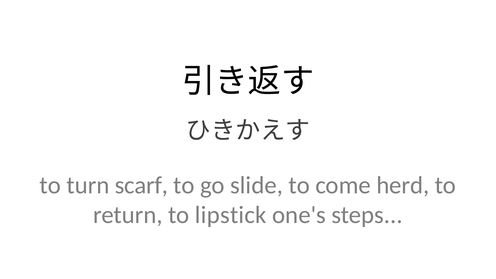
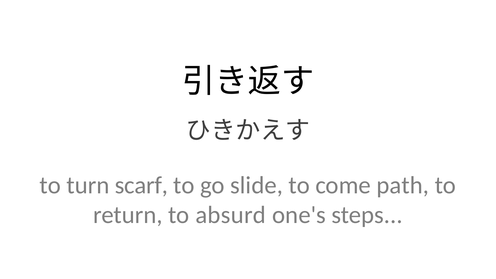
herd: herd -> path
lipstick: lipstick -> absurd
